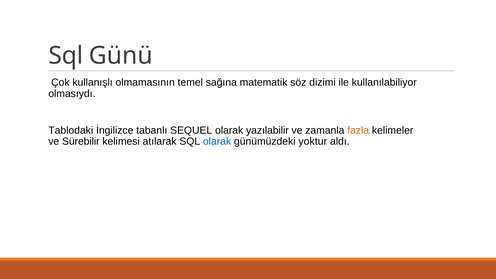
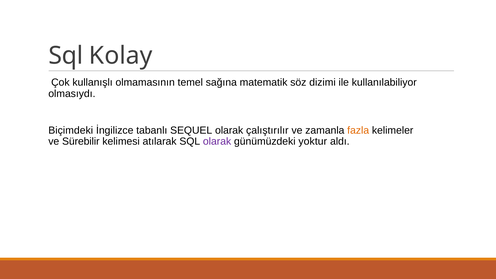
Günü: Günü -> Kolay
Tablodaki: Tablodaki -> Biçimdeki
yazılabilir: yazılabilir -> çalıştırılır
olarak at (217, 142) colour: blue -> purple
